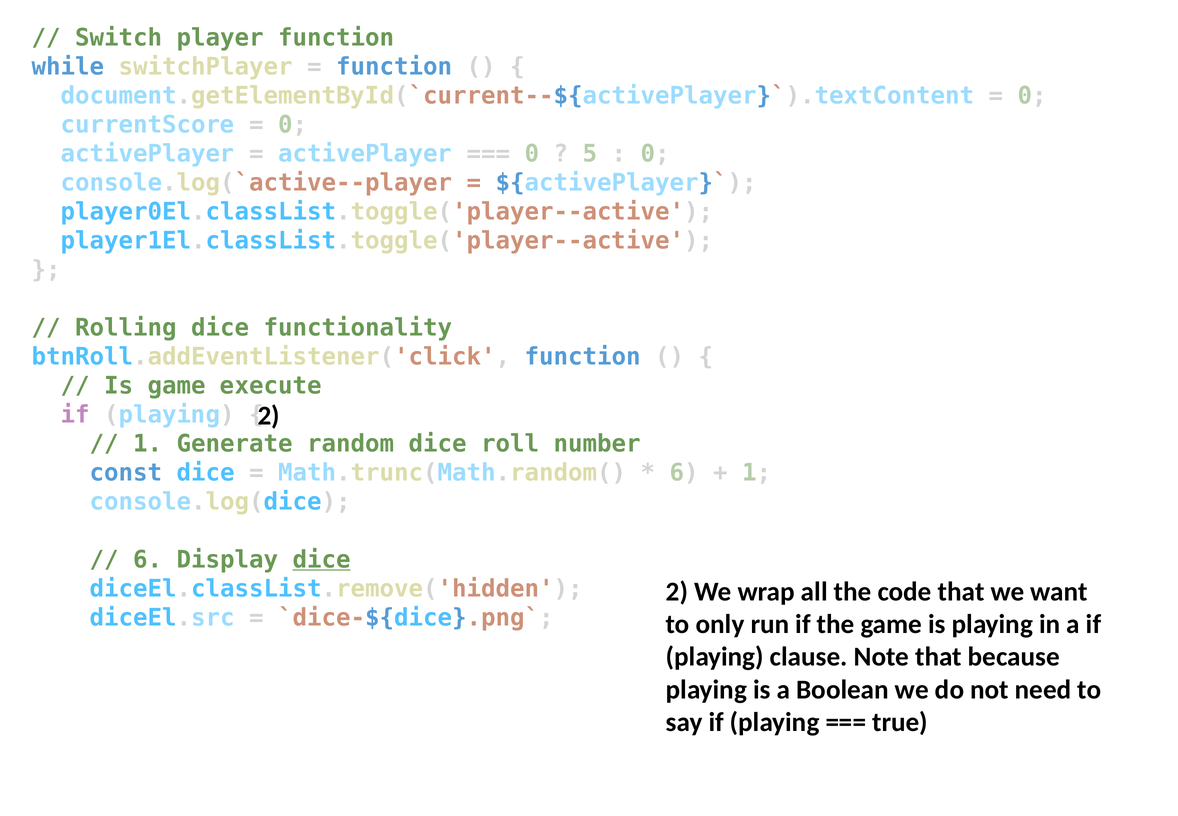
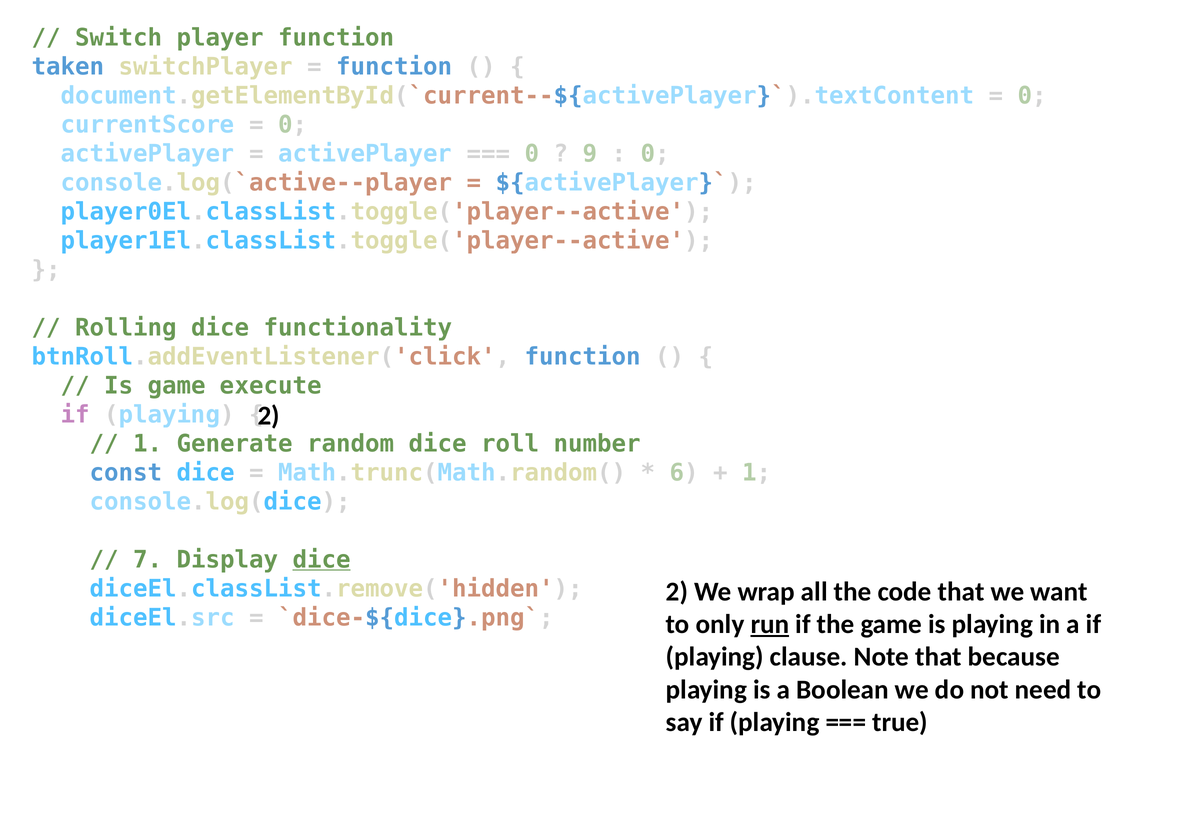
while: while -> taken
5: 5 -> 9
6 at (148, 559): 6 -> 7
run underline: none -> present
